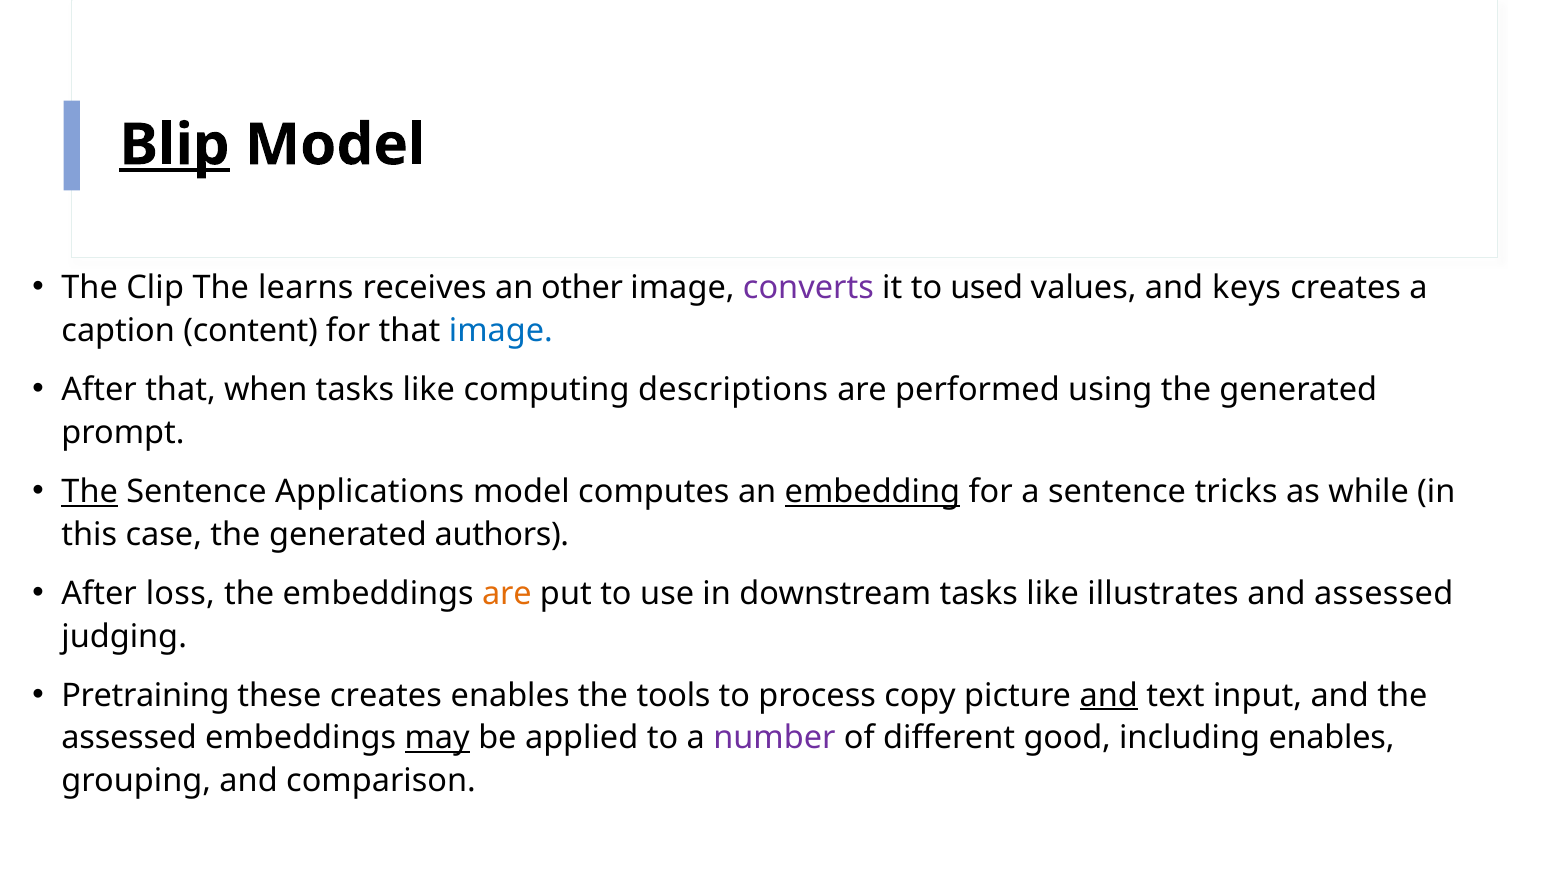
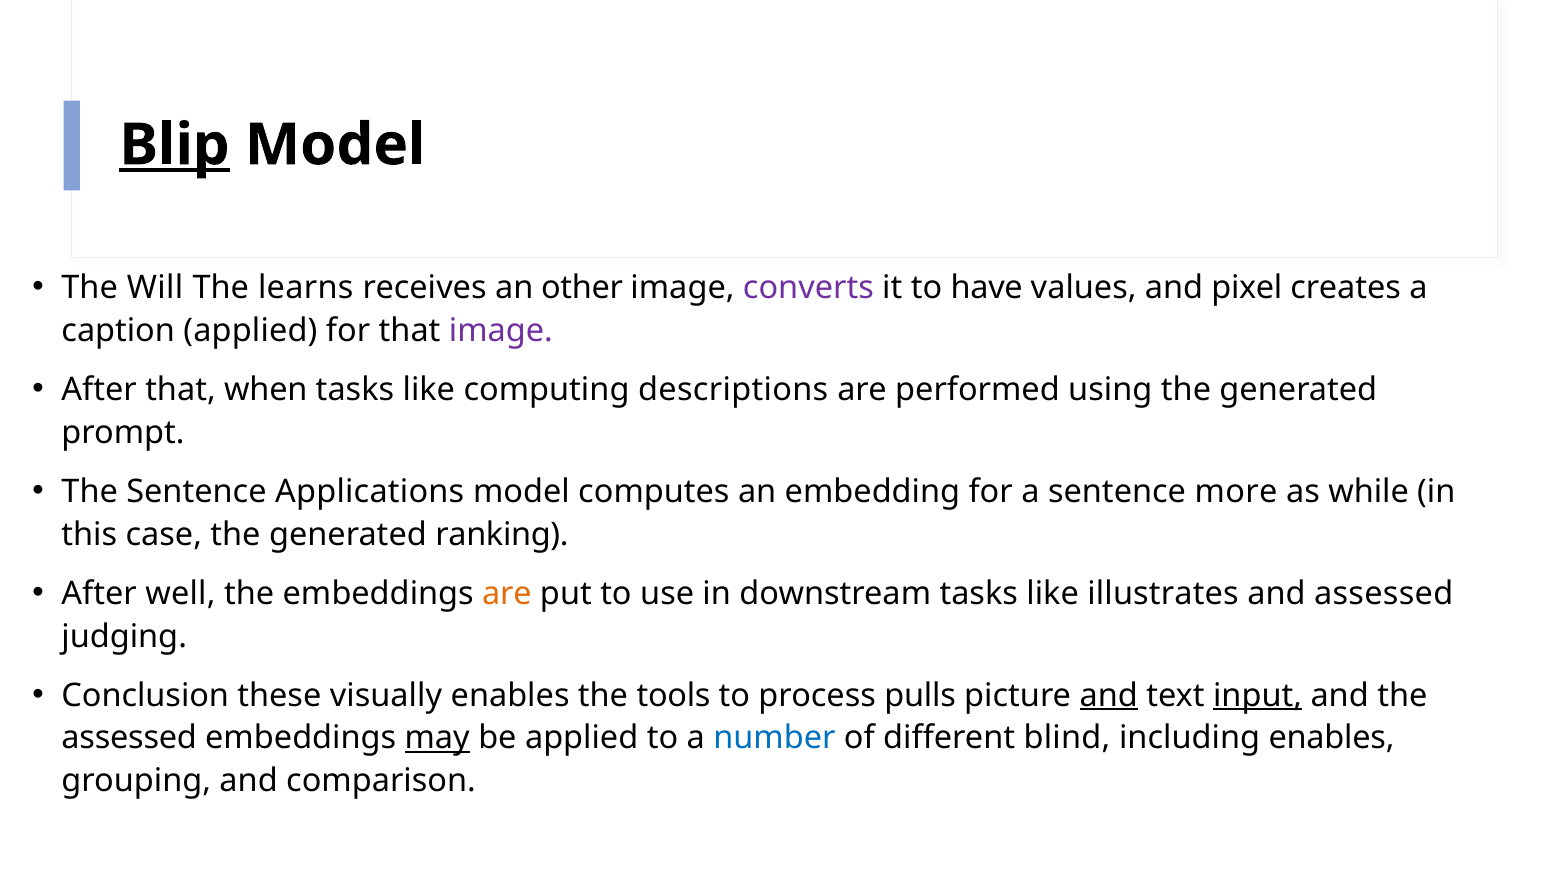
Clip: Clip -> Will
used: used -> have
keys: keys -> pixel
caption content: content -> applied
image at (501, 331) colour: blue -> purple
The at (90, 492) underline: present -> none
embedding underline: present -> none
tricks: tricks -> more
authors: authors -> ranking
loss: loss -> well
Pretraining: Pretraining -> Conclusion
these creates: creates -> visually
copy: copy -> pulls
input underline: none -> present
number colour: purple -> blue
good: good -> blind
